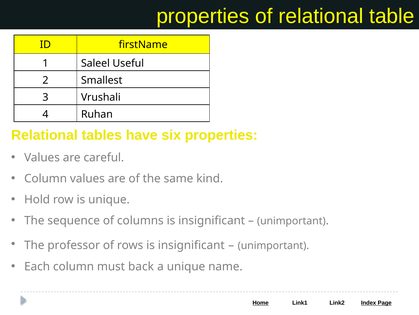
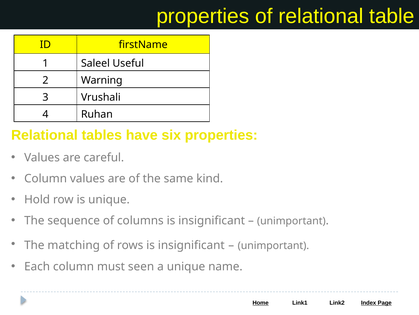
Smallest: Smallest -> Warning
professor: professor -> matching
back: back -> seen
